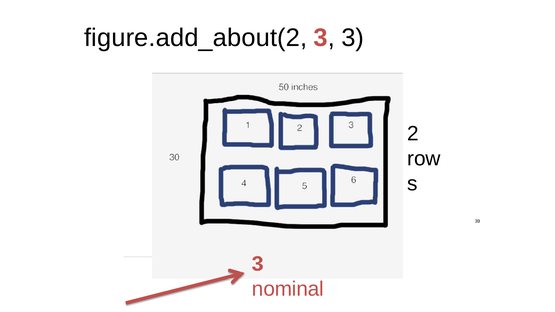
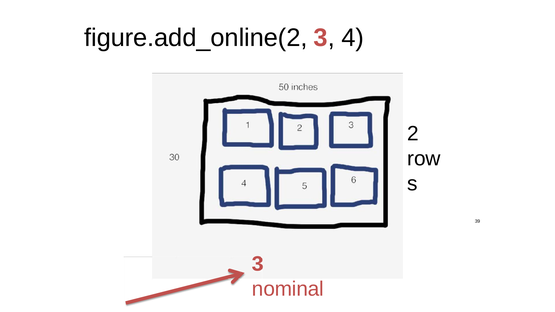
figure.add_about(2: figure.add_about(2 -> figure.add_online(2
3 at (353, 38): 3 -> 4
